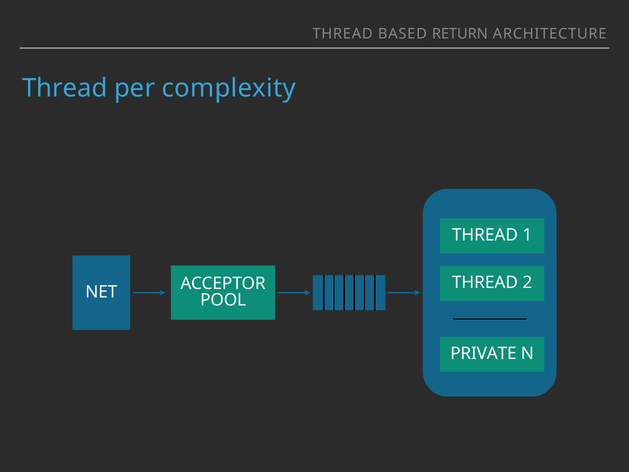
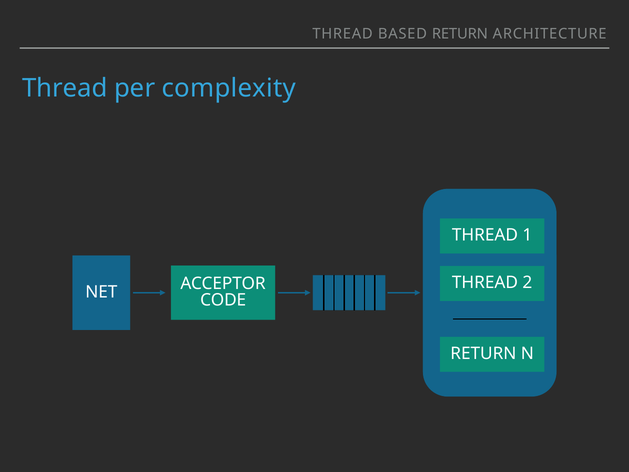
POOL: POOL -> CODE
PRIVATE at (483, 353): PRIVATE -> RETURN
